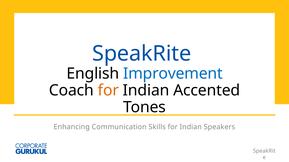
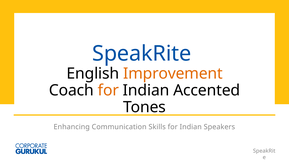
Improvement colour: blue -> orange
